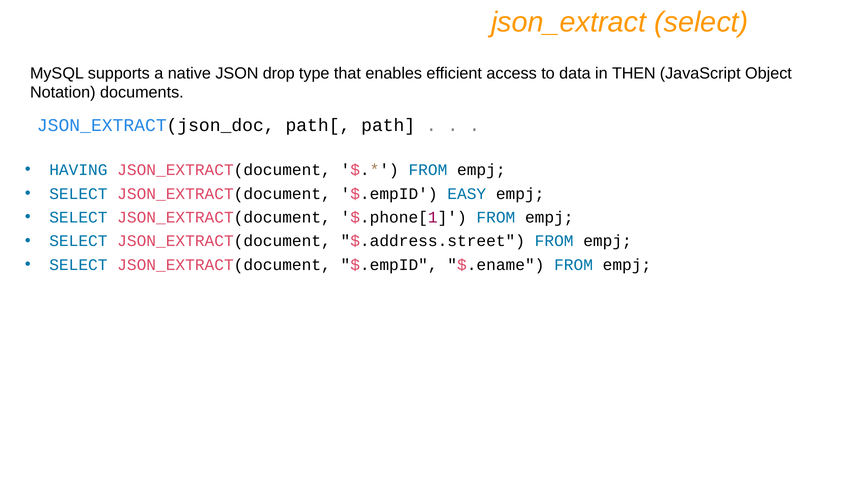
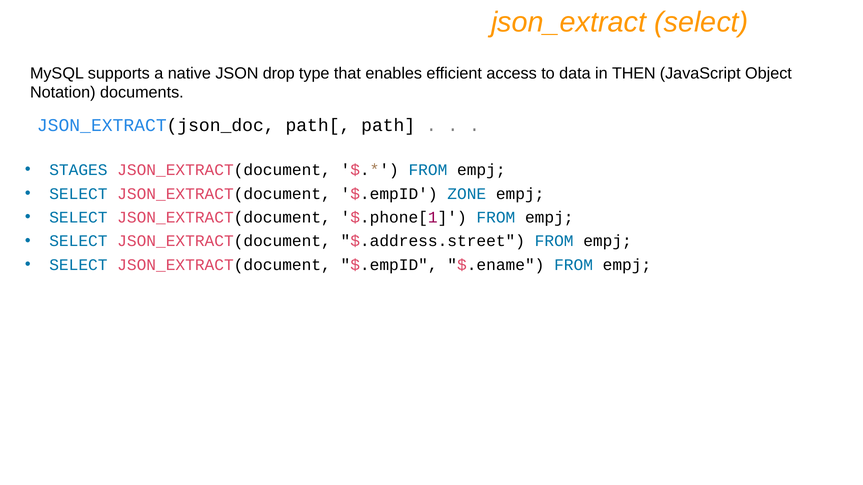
HAVING: HAVING -> STAGES
EASY: EASY -> ZONE
